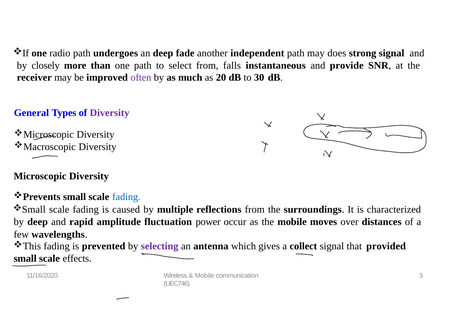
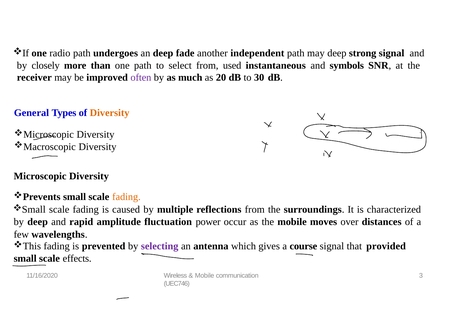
may does: does -> deep
falls: falls -> used
provide: provide -> symbols
Diversity at (110, 113) colour: purple -> orange
fading at (126, 197) colour: blue -> orange
collect: collect -> course
